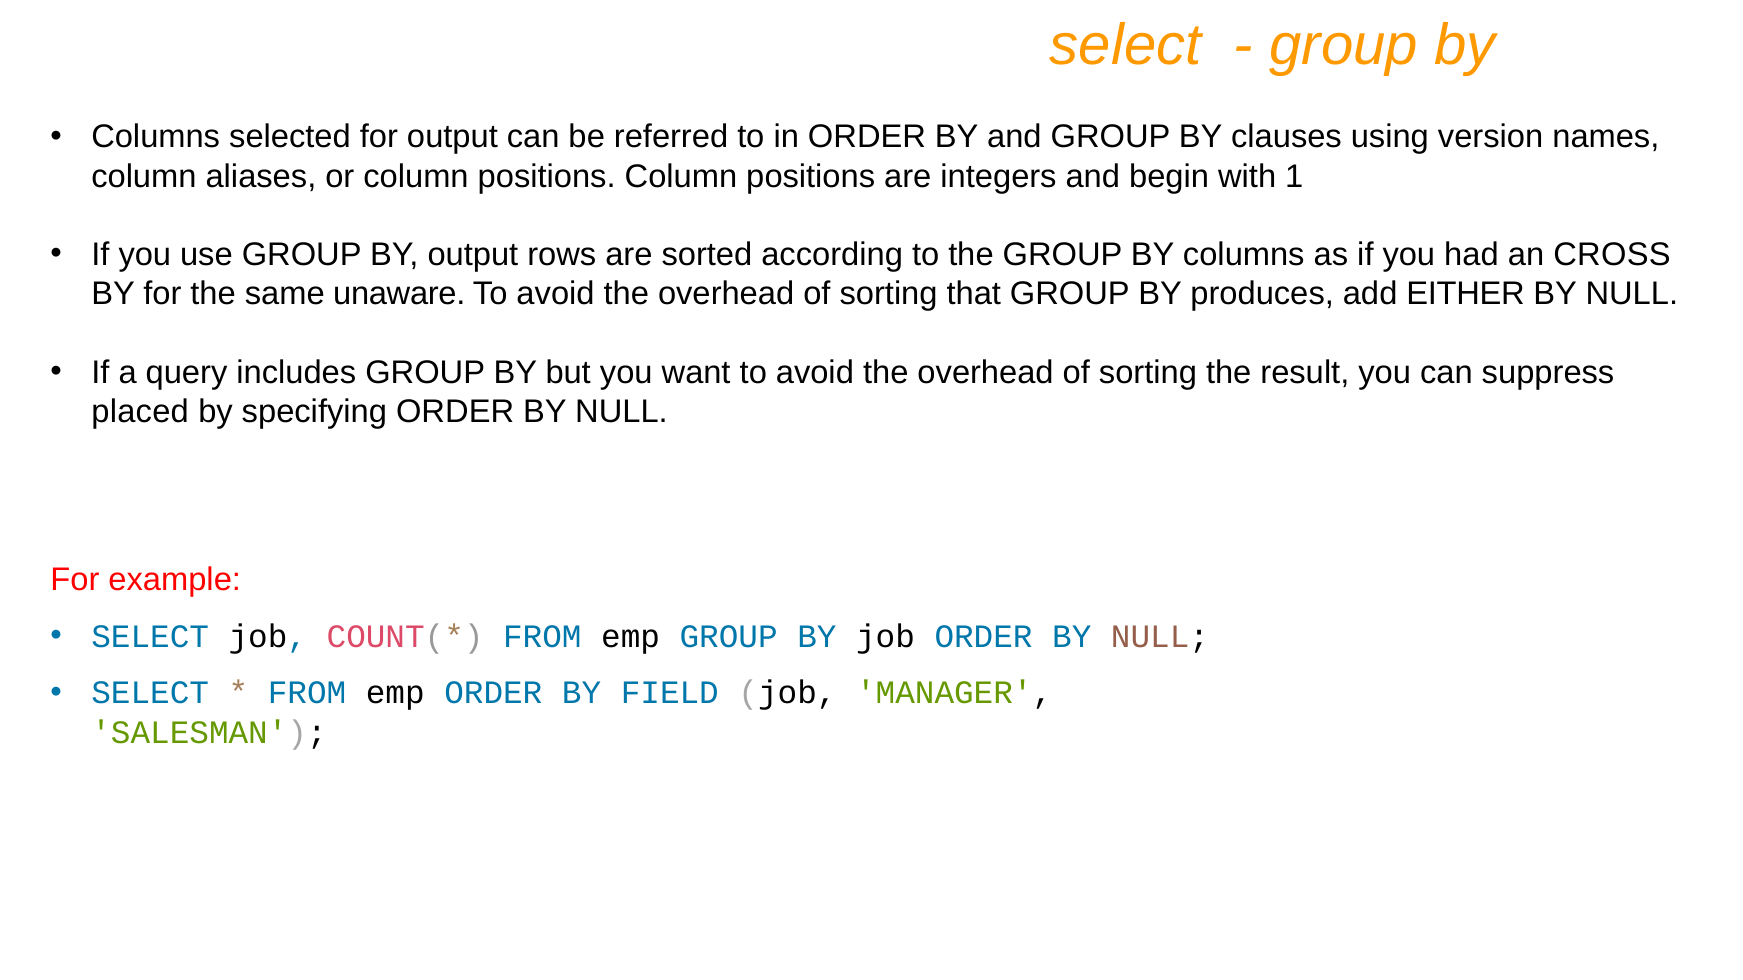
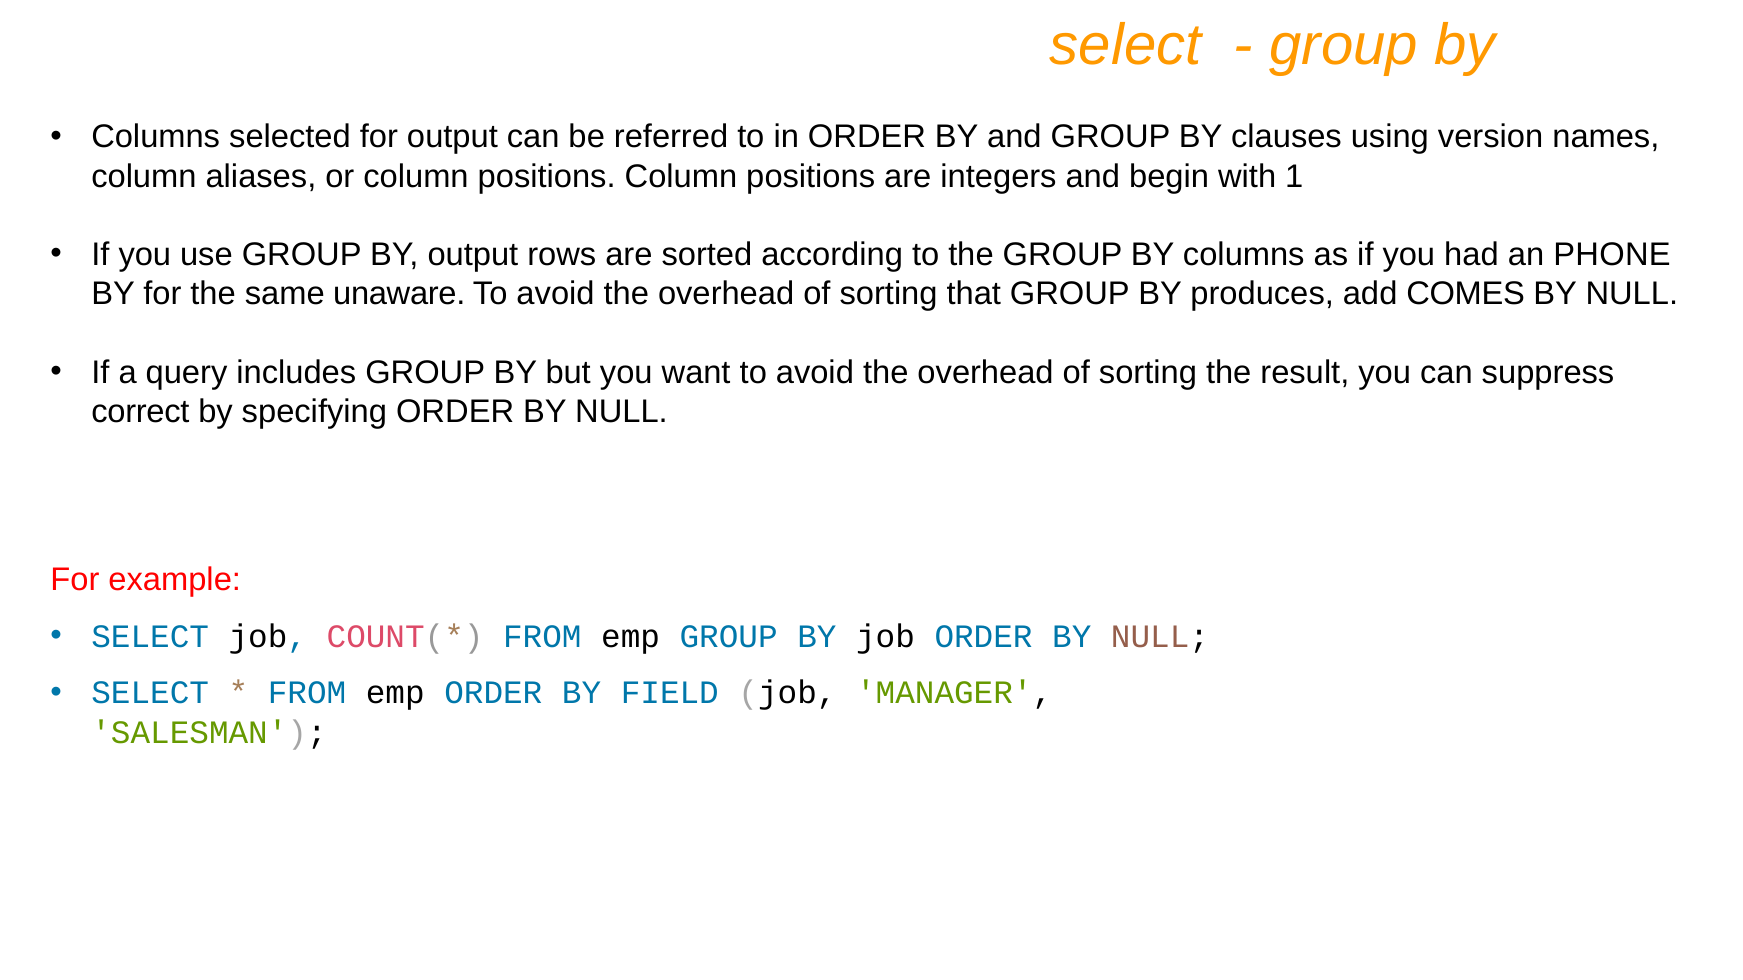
CROSS: CROSS -> PHONE
EITHER: EITHER -> COMES
placed: placed -> correct
